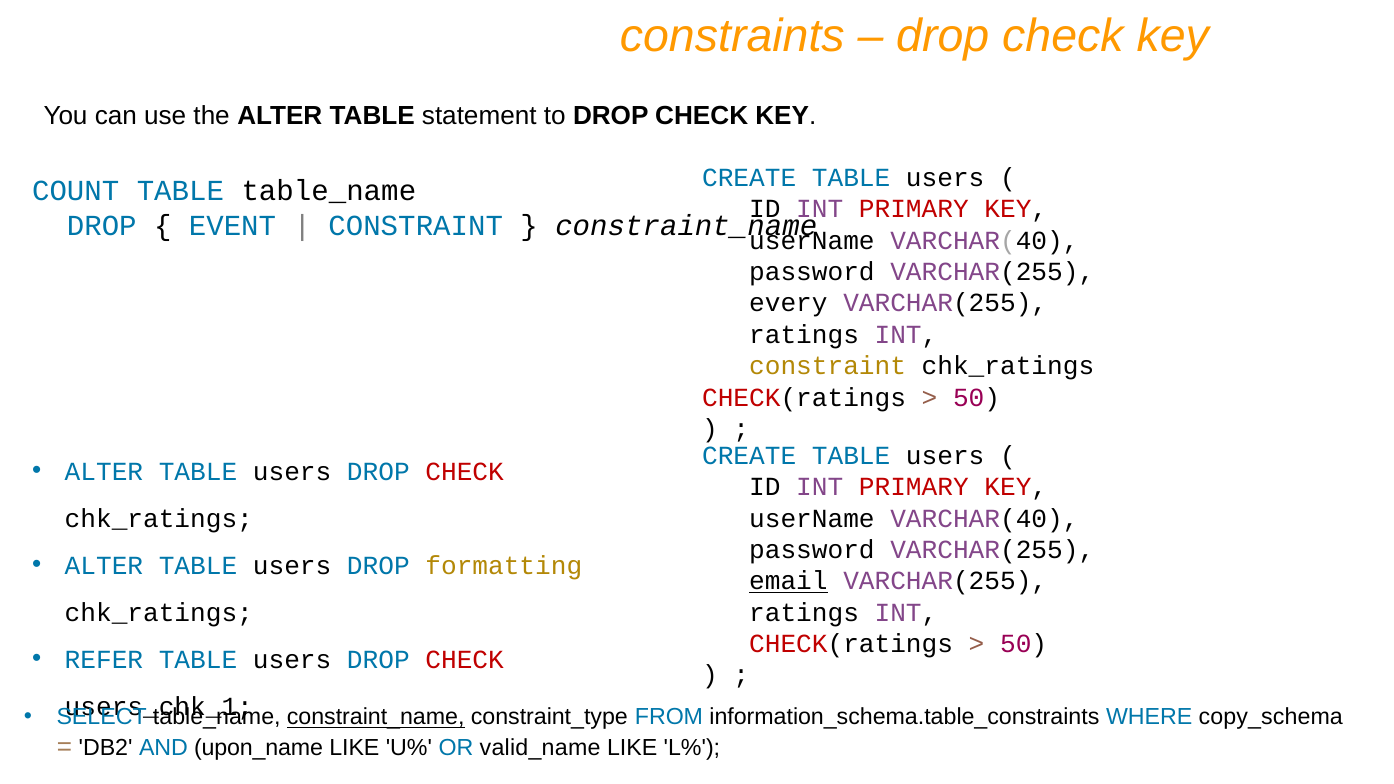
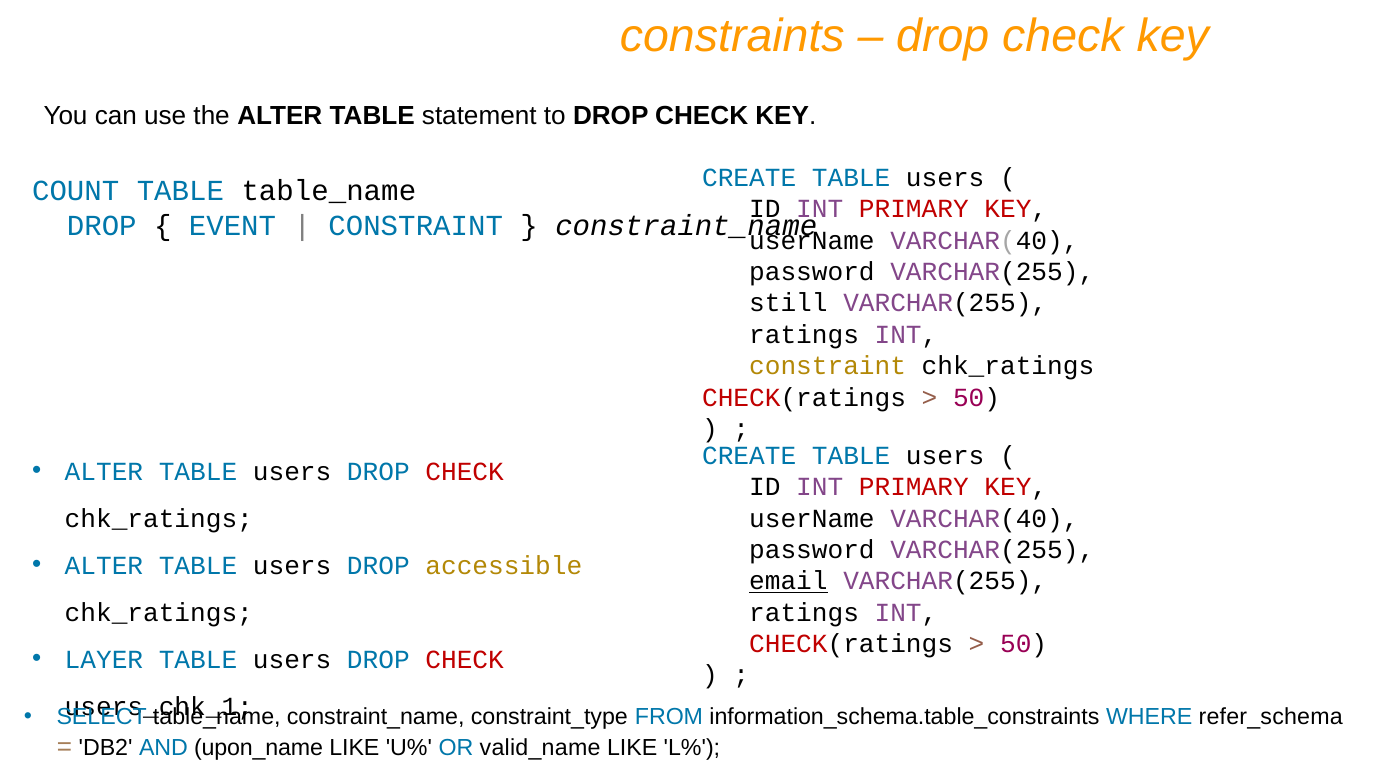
every: every -> still
formatting: formatting -> accessible
REFER: REFER -> LAYER
constraint_name at (376, 717) underline: present -> none
copy_schema: copy_schema -> refer_schema
